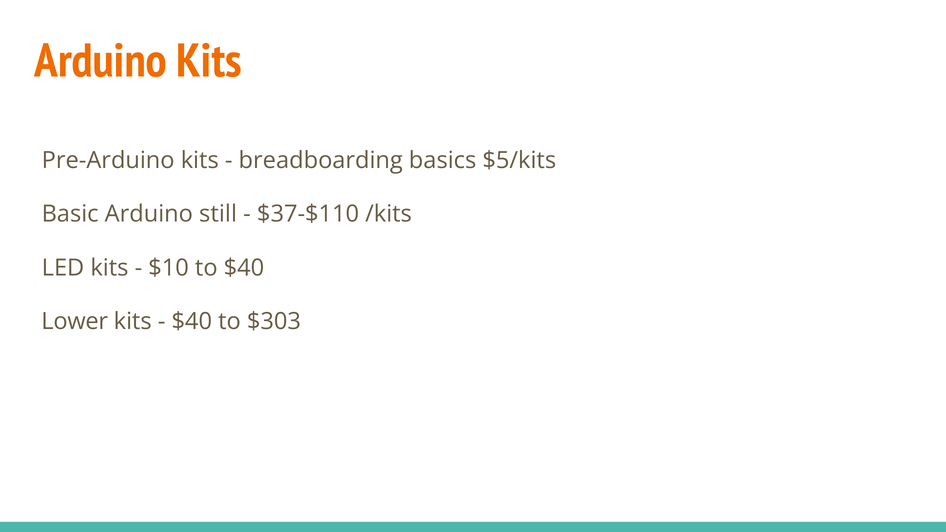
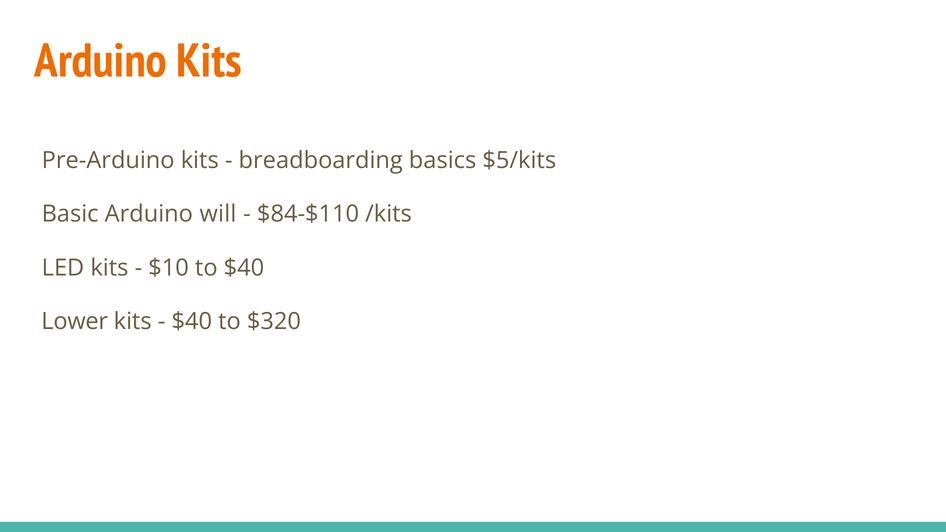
still: still -> will
$37-$110: $37-$110 -> $84-$110
$303: $303 -> $320
